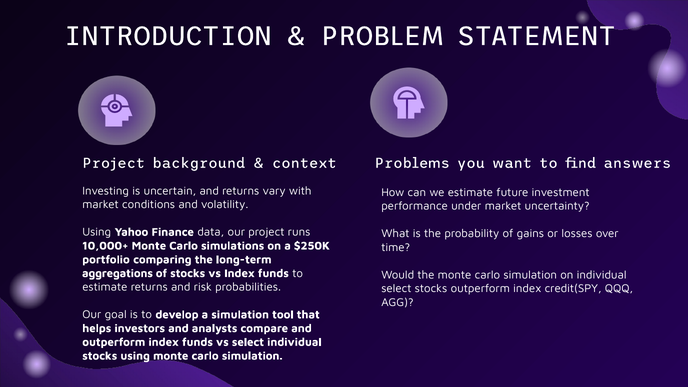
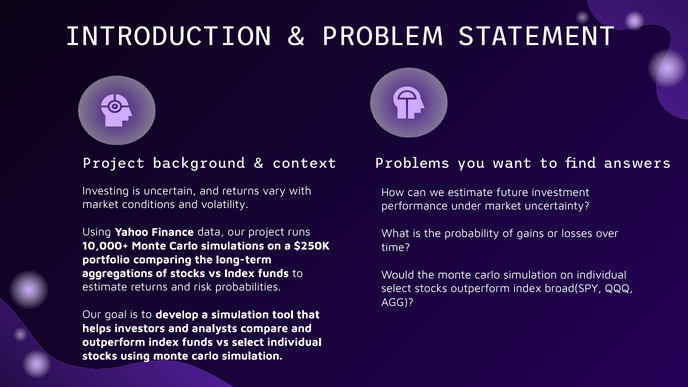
credit(SPY: credit(SPY -> broad(SPY
